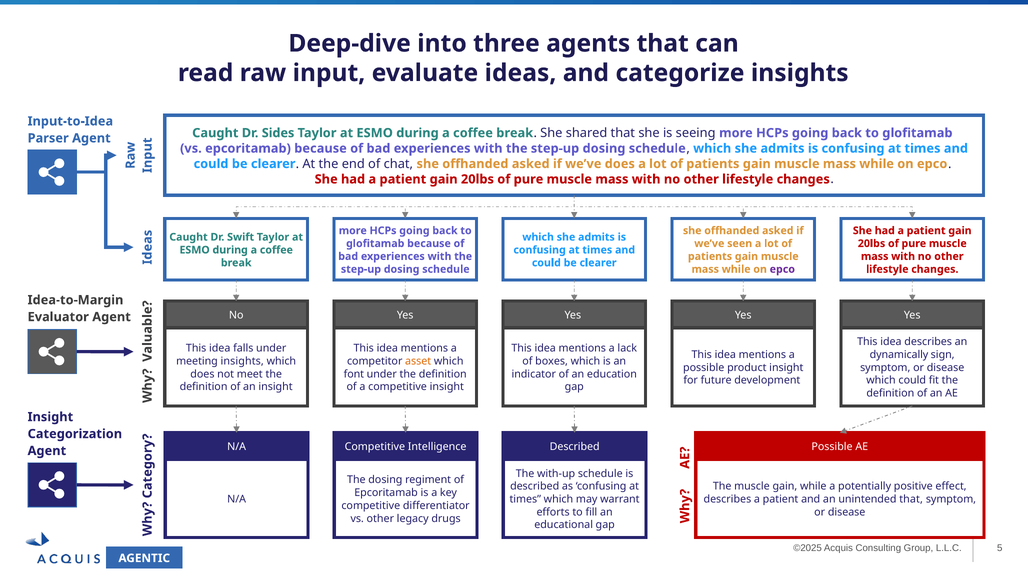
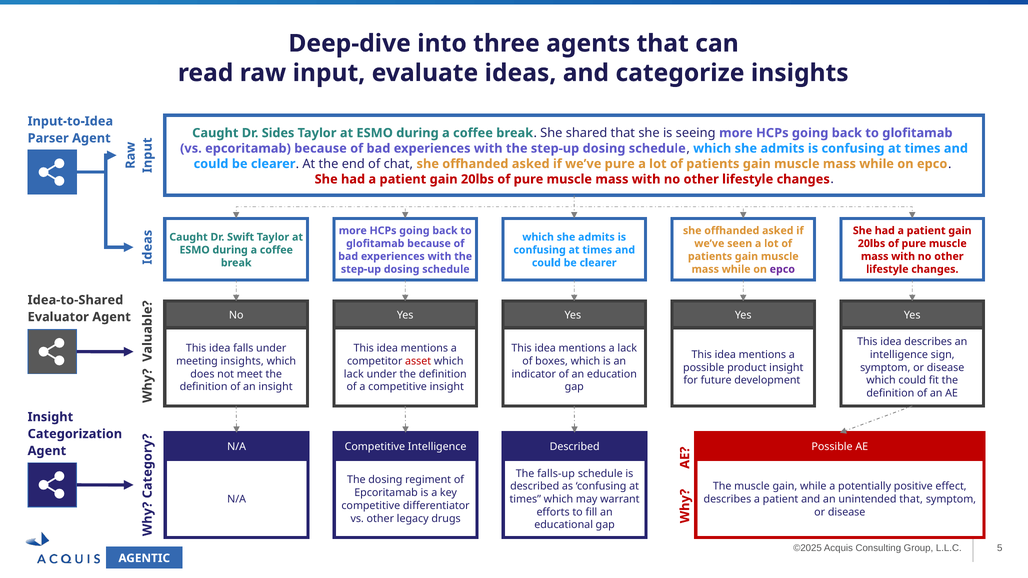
we’ve does: does -> pure
Idea-to-Margin: Idea-to-Margin -> Idea-to-Shared
dynamically at (899, 355): dynamically -> intelligence
asset colour: orange -> red
font at (354, 374): font -> lack
with-up: with-up -> falls-up
